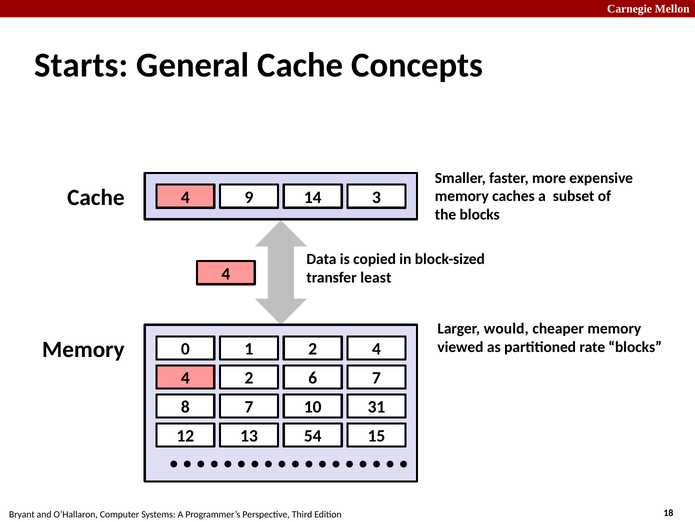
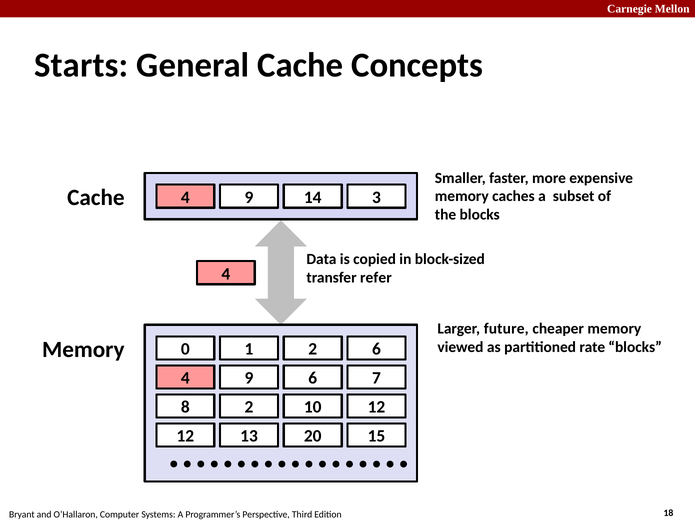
least: least -> refer
would: would -> future
2 4: 4 -> 6
2 at (249, 378): 2 -> 9
8 7: 7 -> 2
10 31: 31 -> 12
54: 54 -> 20
